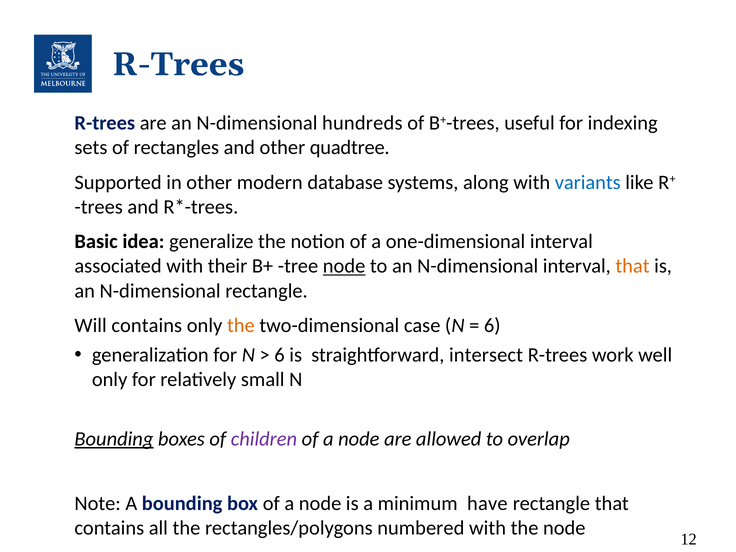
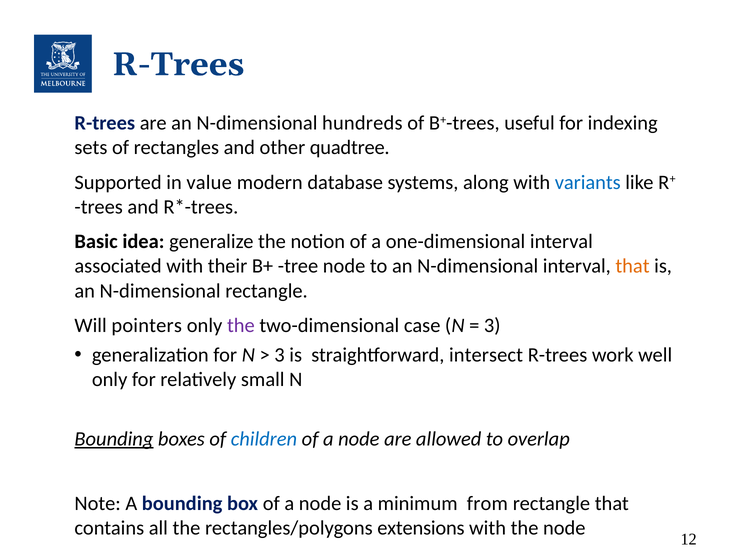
in other: other -> value
node at (344, 266) underline: present -> none
Will contains: contains -> pointers
the at (241, 326) colour: orange -> purple
6 at (492, 326): 6 -> 3
6 at (279, 355): 6 -> 3
children colour: purple -> blue
have: have -> from
numbered: numbered -> extensions
